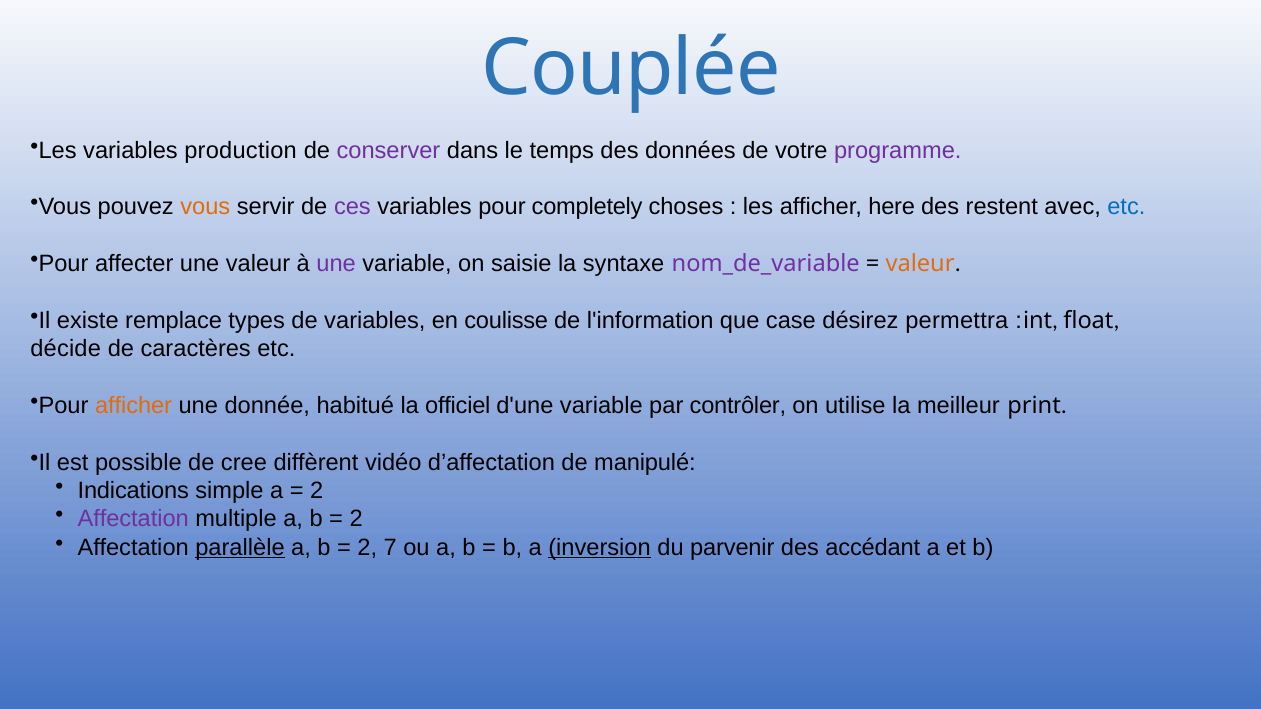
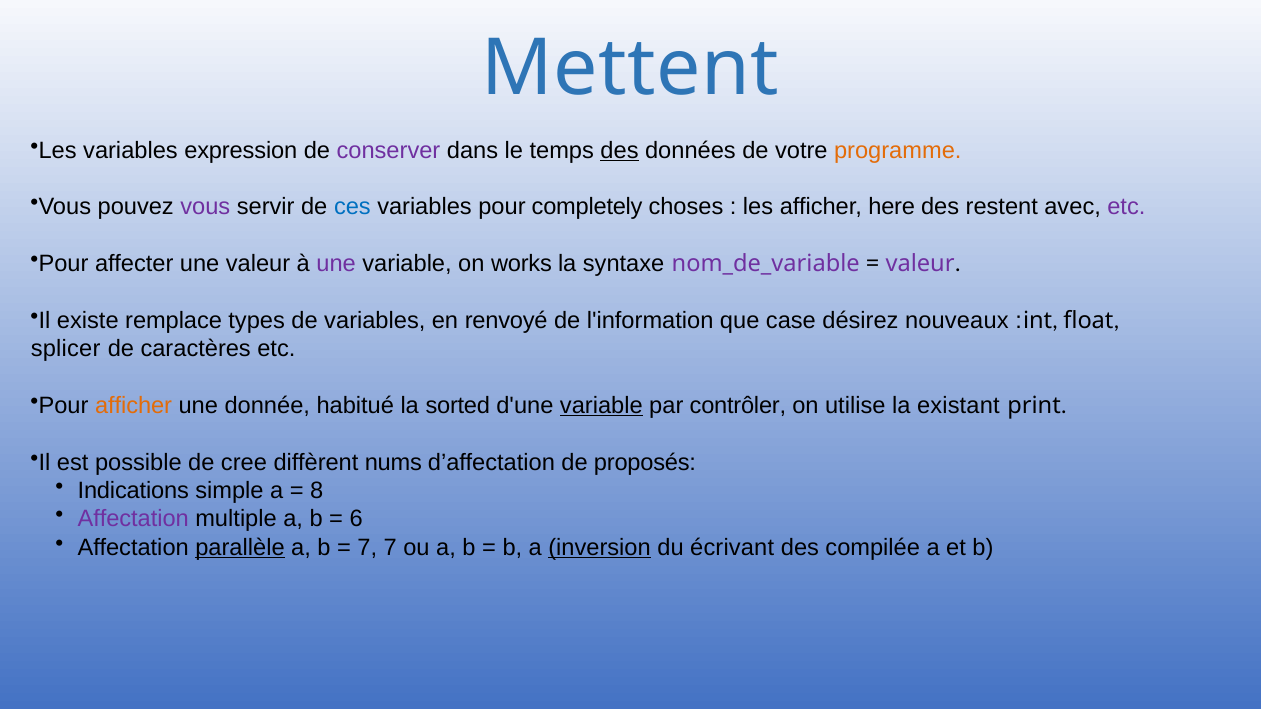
Couplée: Couplée -> Mettent
production: production -> expression
des at (620, 150) underline: none -> present
programme colour: purple -> orange
vous at (205, 207) colour: orange -> purple
ces colour: purple -> blue
etc at (1126, 207) colour: blue -> purple
saisie: saisie -> works
valeur at (920, 264) colour: orange -> purple
coulisse: coulisse -> renvoyé
permettra: permettra -> nouveaux
décide: décide -> splicer
officiel: officiel -> sorted
variable at (601, 406) underline: none -> present
meilleur: meilleur -> existant
vidéo: vidéo -> nums
manipulé: manipulé -> proposés
2 at (317, 491): 2 -> 8
2 at (356, 519): 2 -> 6
2 at (367, 548): 2 -> 7
parvenir: parvenir -> écrivant
accédant: accédant -> compilée
